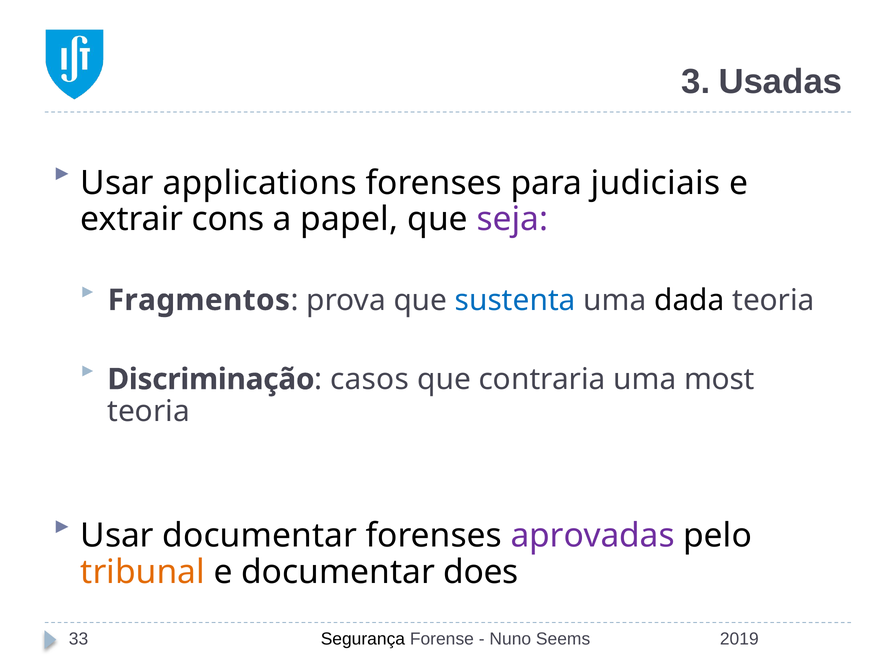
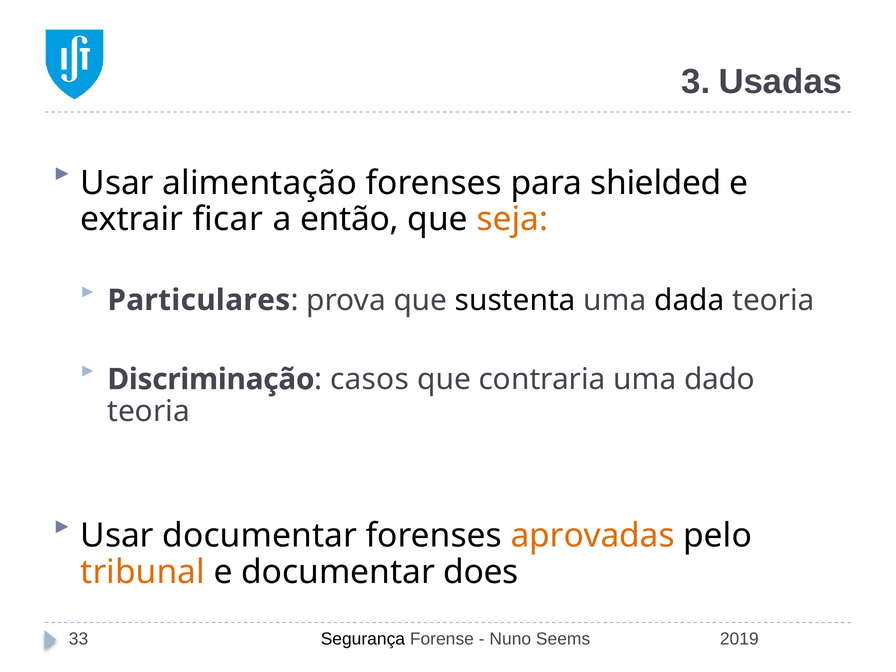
applications: applications -> alimentação
judiciais: judiciais -> shielded
cons: cons -> ficar
papel: papel -> então
seja colour: purple -> orange
Fragmentos: Fragmentos -> Particulares
sustenta colour: blue -> black
most: most -> dado
aprovadas colour: purple -> orange
